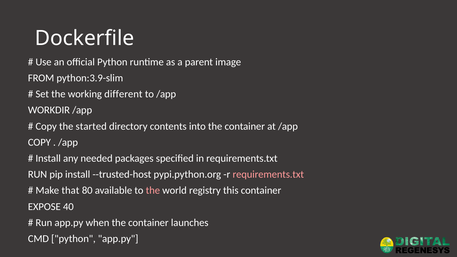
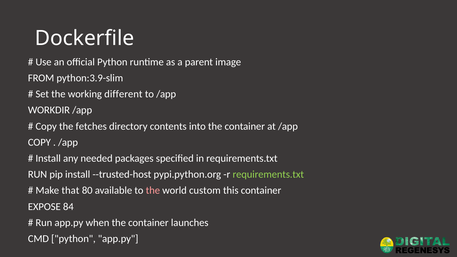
started: started -> fetches
requirements.txt at (268, 175) colour: pink -> light green
registry: registry -> custom
40: 40 -> 84
